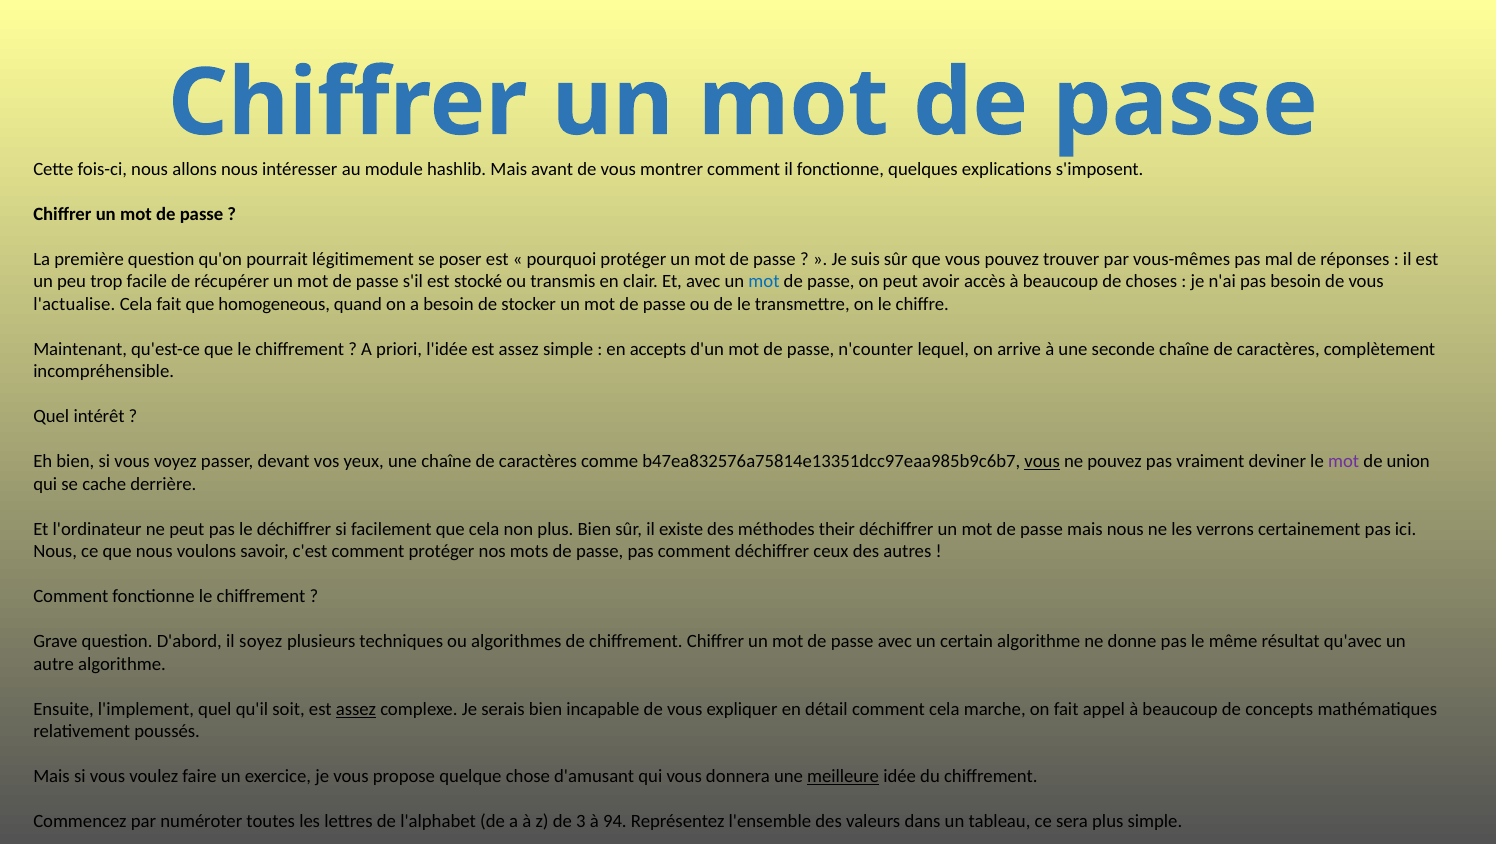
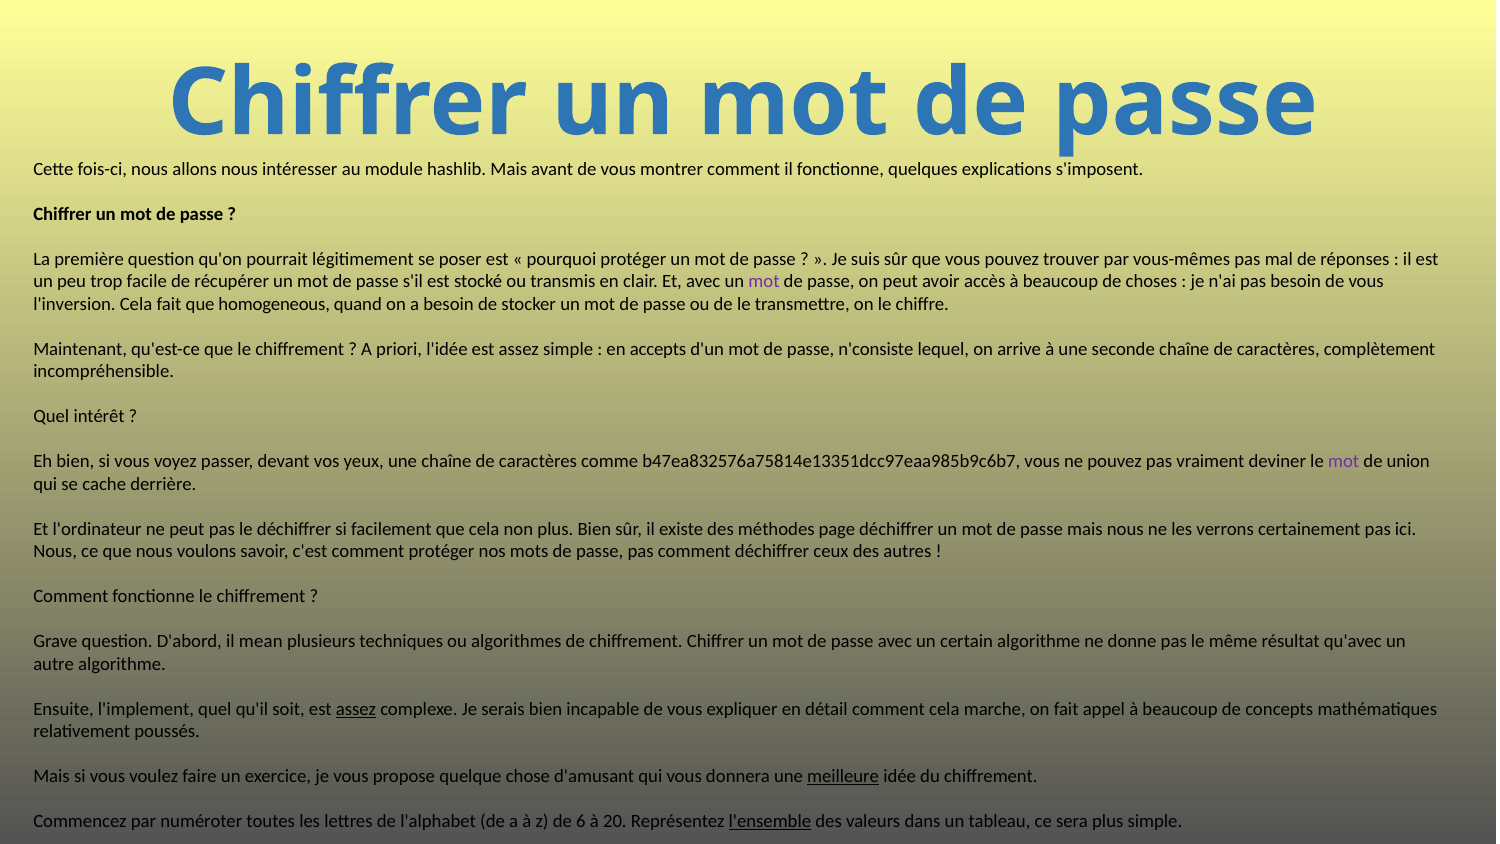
mot at (764, 281) colour: blue -> purple
l'actualise: l'actualise -> l'inversion
n'counter: n'counter -> n'consiste
vous at (1042, 461) underline: present -> none
their: their -> page
soyez: soyez -> mean
3: 3 -> 6
94: 94 -> 20
l'ensemble underline: none -> present
